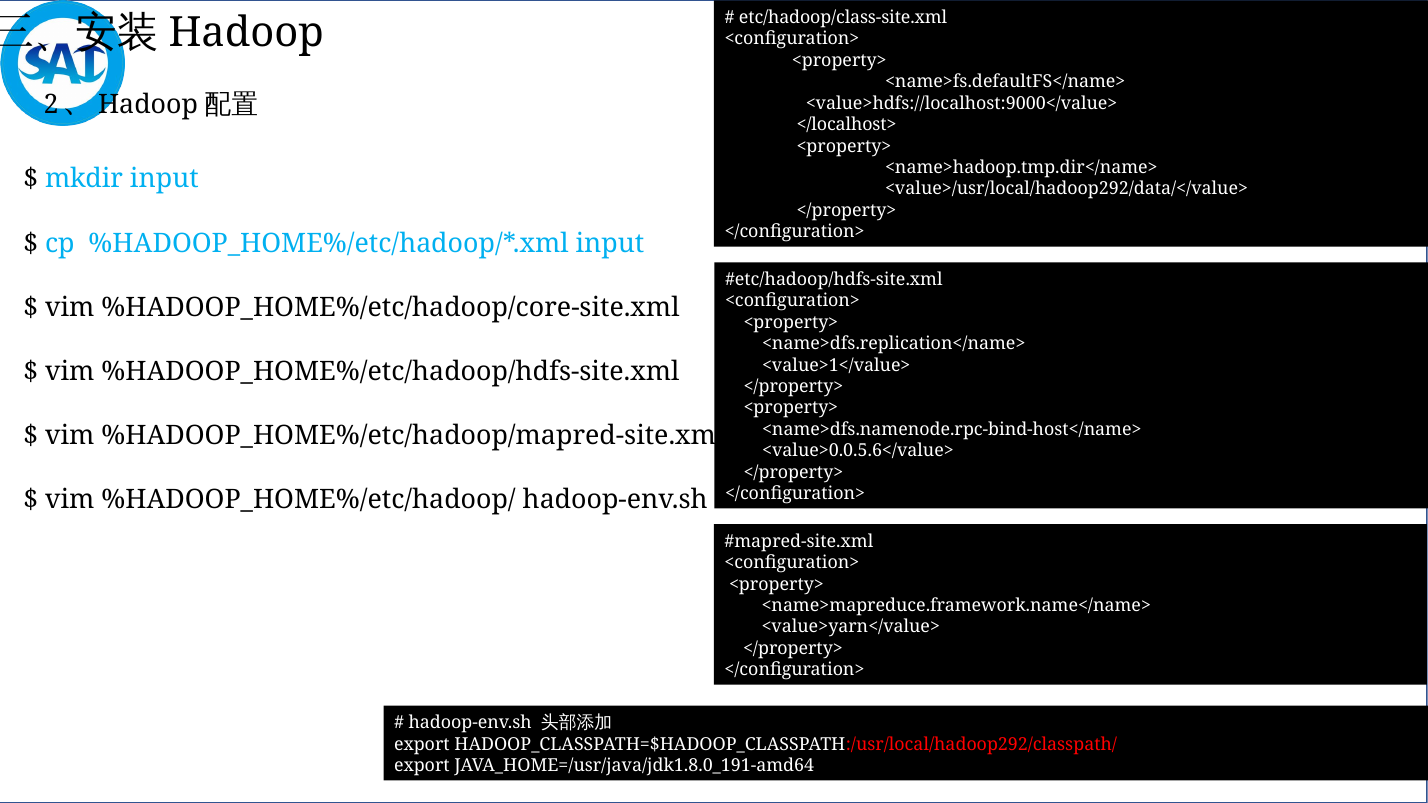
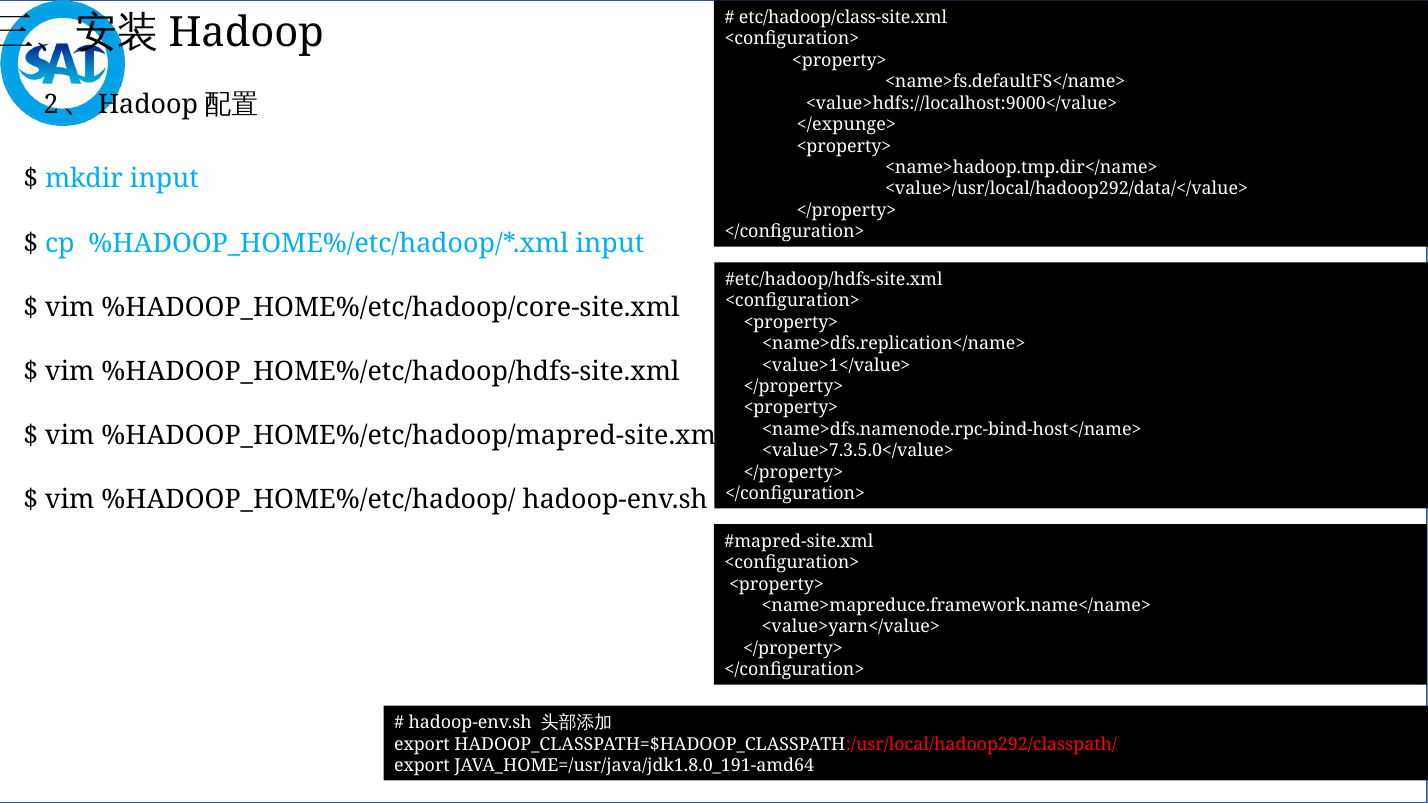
</localhost>: </localhost> -> </expunge>
<value>0.0.5.6</value>: <value>0.0.5.6</value> -> <value>7.3.5.0</value>
